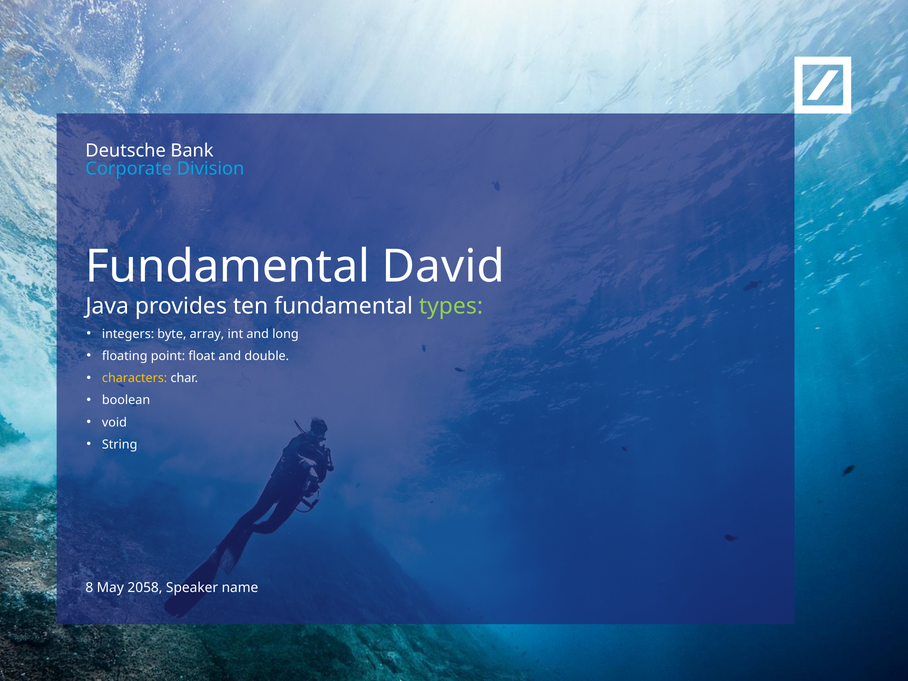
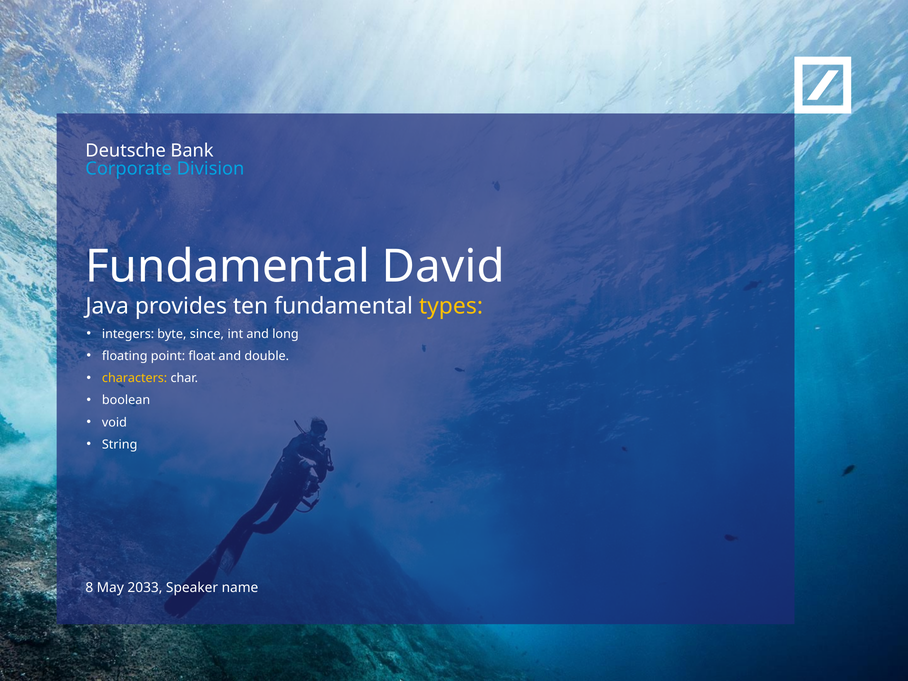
types colour: light green -> yellow
array: array -> since
2058: 2058 -> 2033
